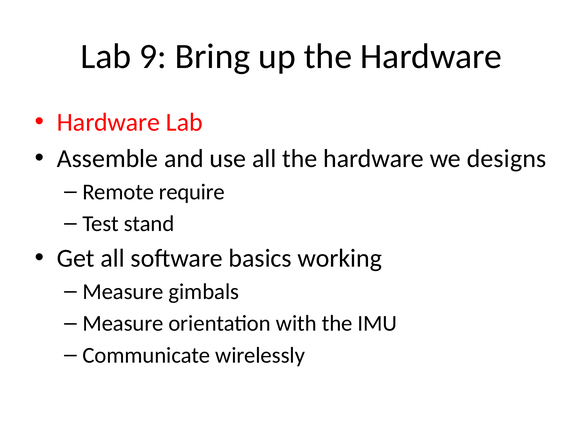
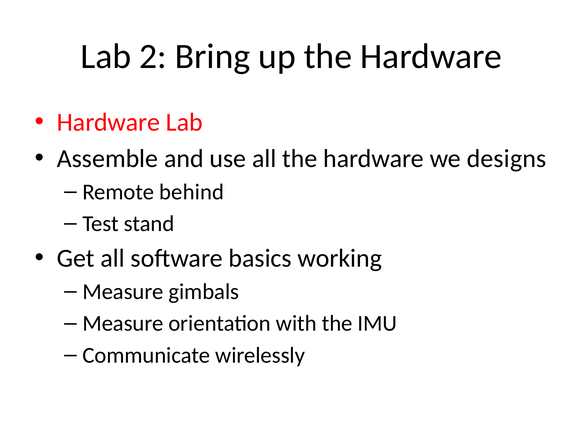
9: 9 -> 2
require: require -> behind
